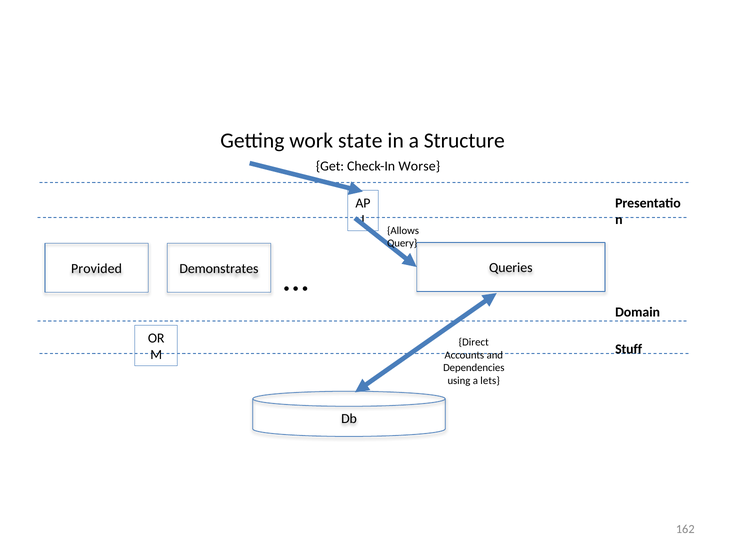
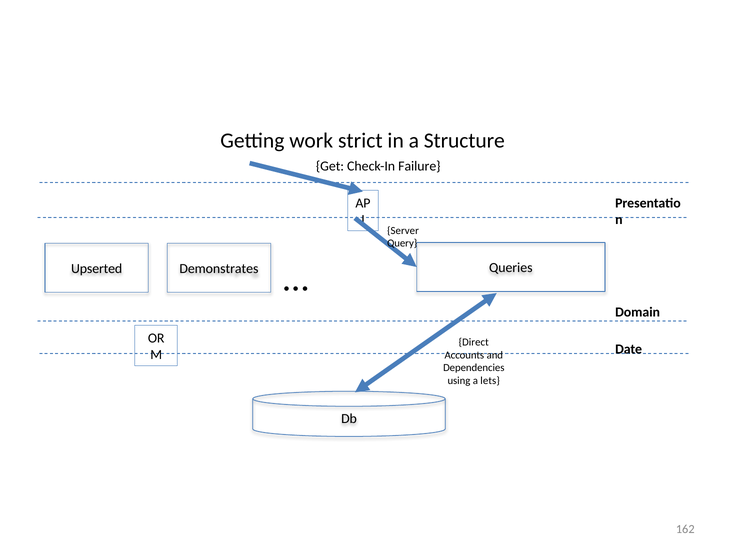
state: state -> strict
Worse: Worse -> Failure
Allows: Allows -> Server
Provided: Provided -> Upserted
Stuff: Stuff -> Date
